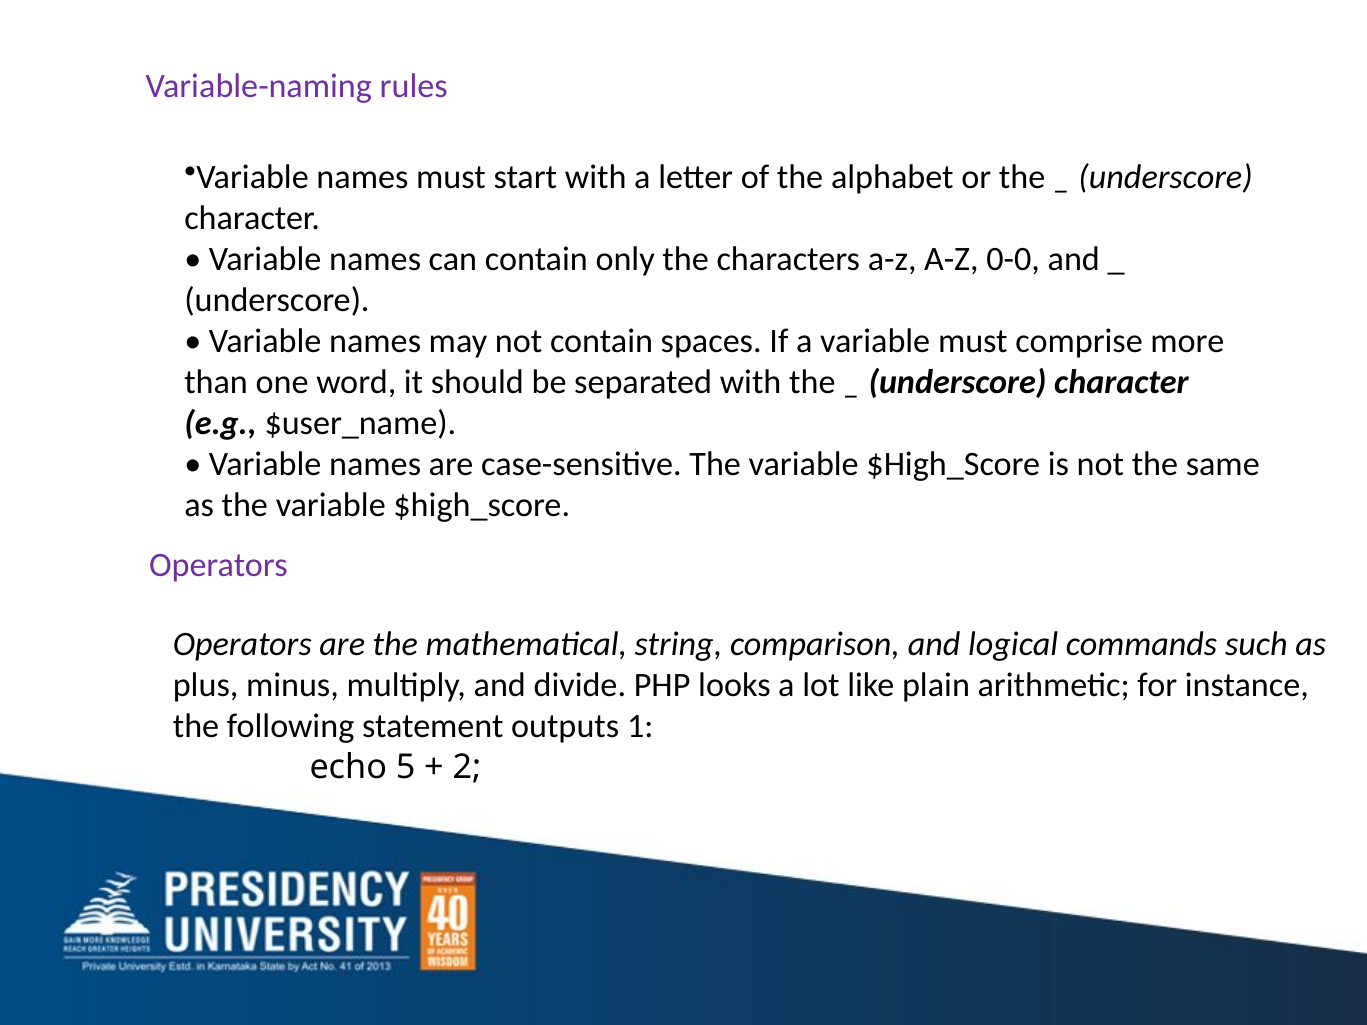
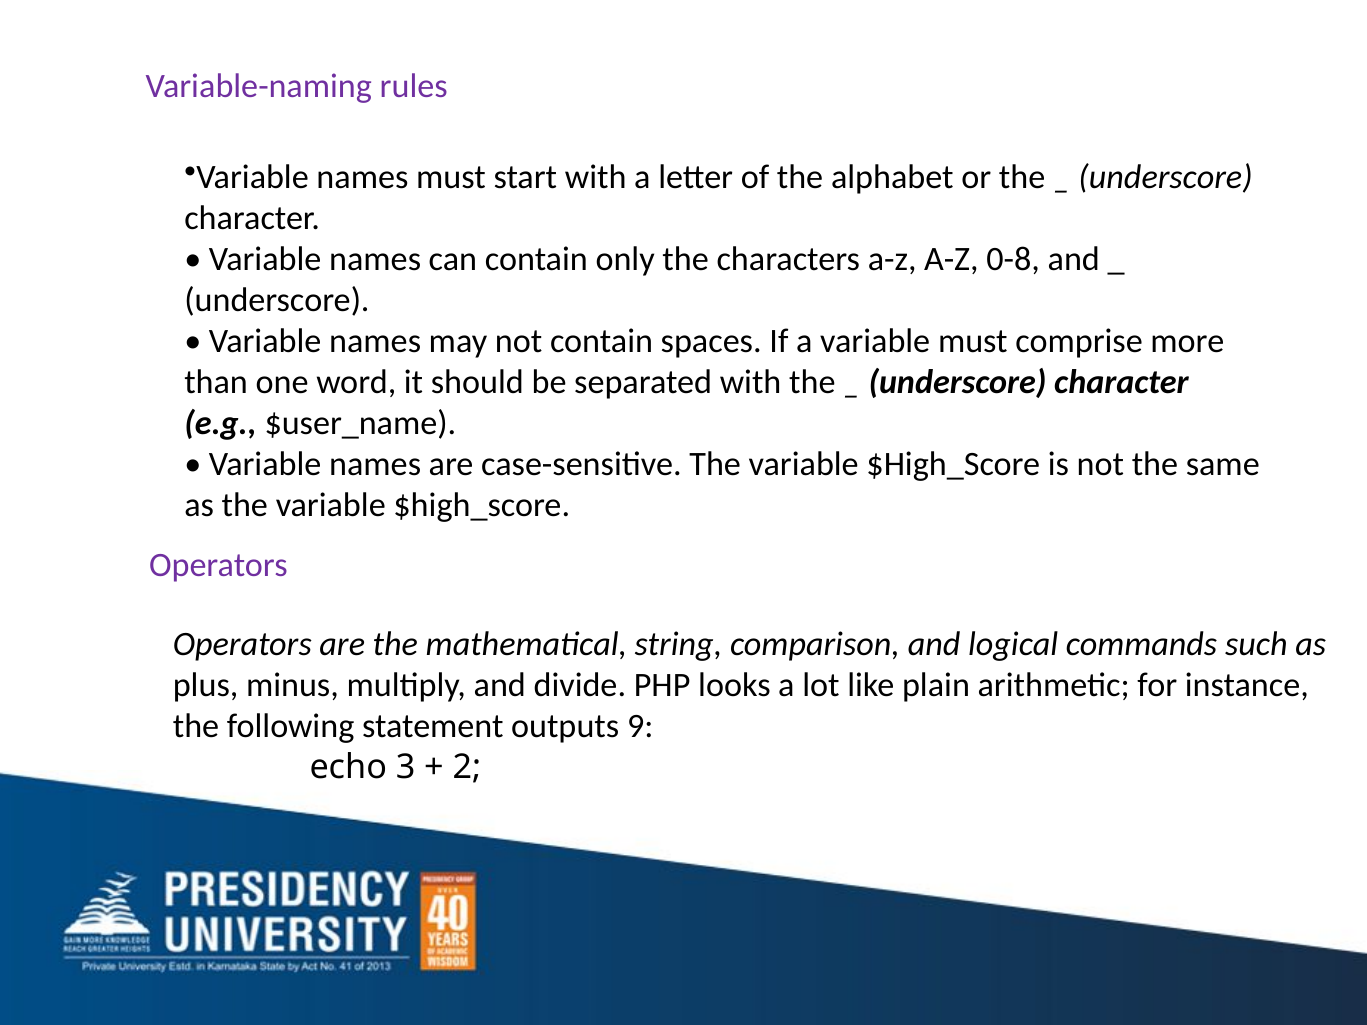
0-0: 0-0 -> 0-8
1: 1 -> 9
5: 5 -> 3
